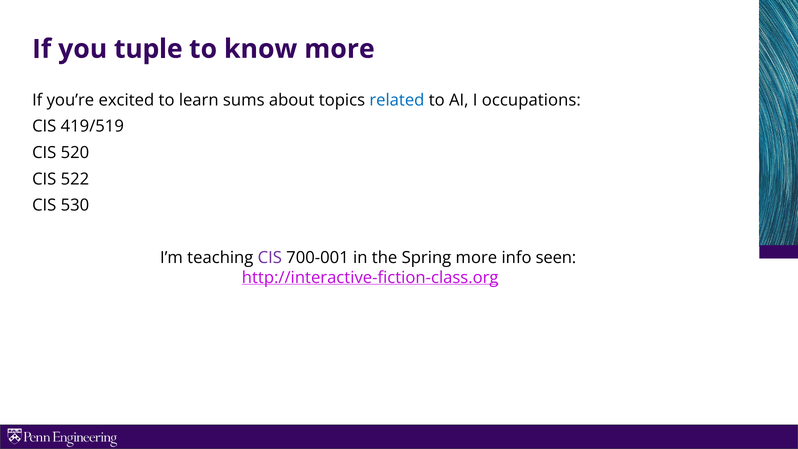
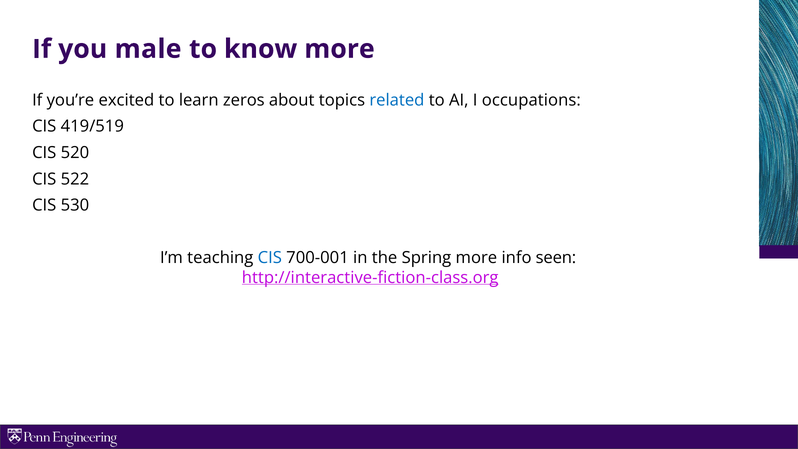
tuple: tuple -> male
sums: sums -> zeros
CIS at (270, 258) colour: purple -> blue
